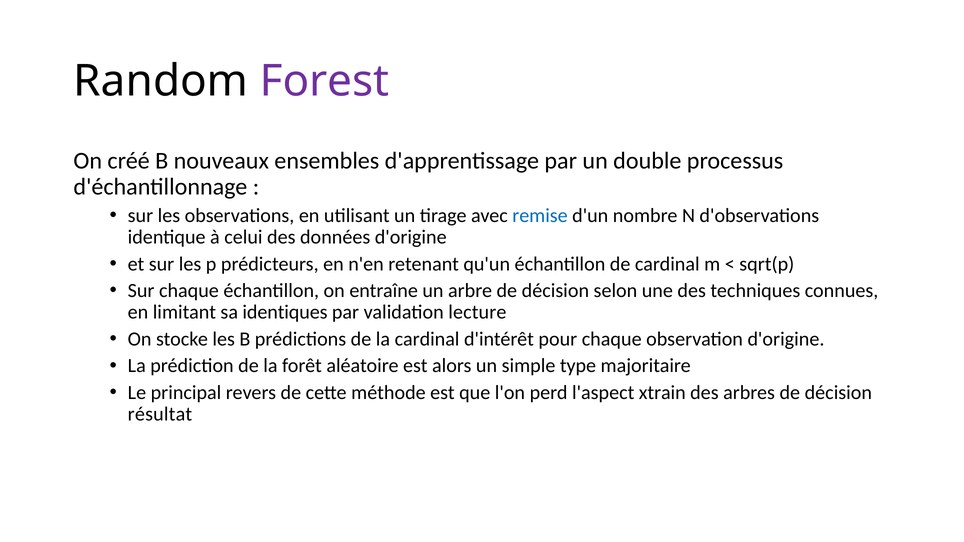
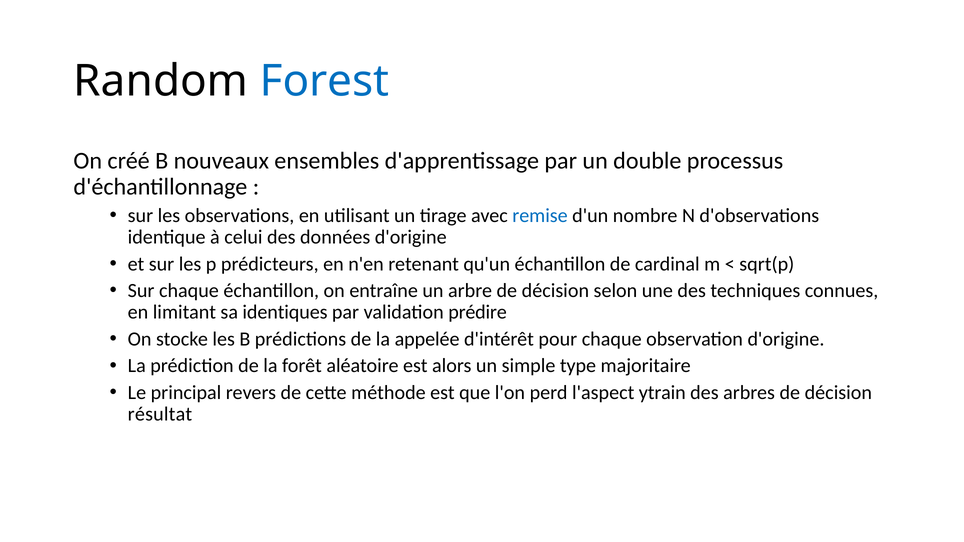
Forest colour: purple -> blue
lecture: lecture -> prédire
la cardinal: cardinal -> appelée
xtrain: xtrain -> ytrain
